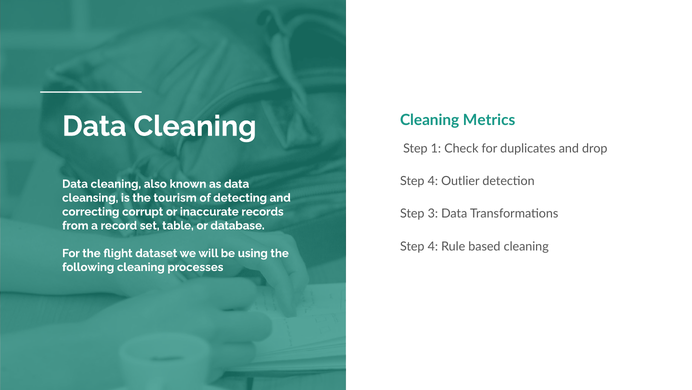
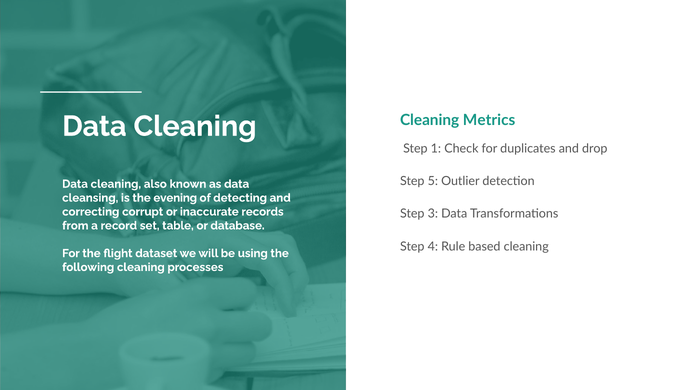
4 at (433, 181): 4 -> 5
tourism: tourism -> evening
